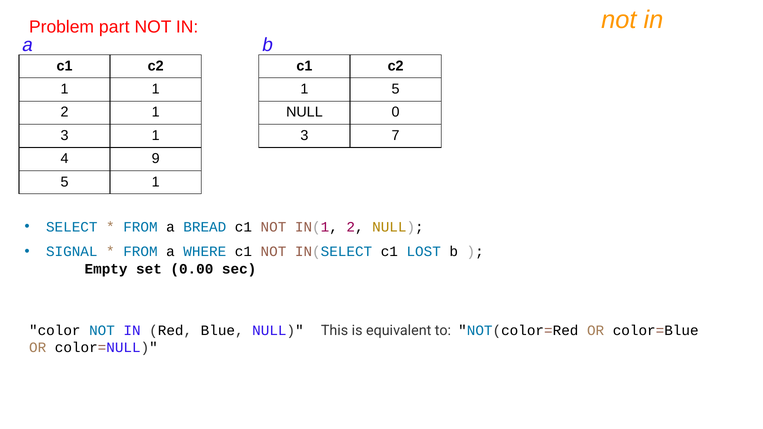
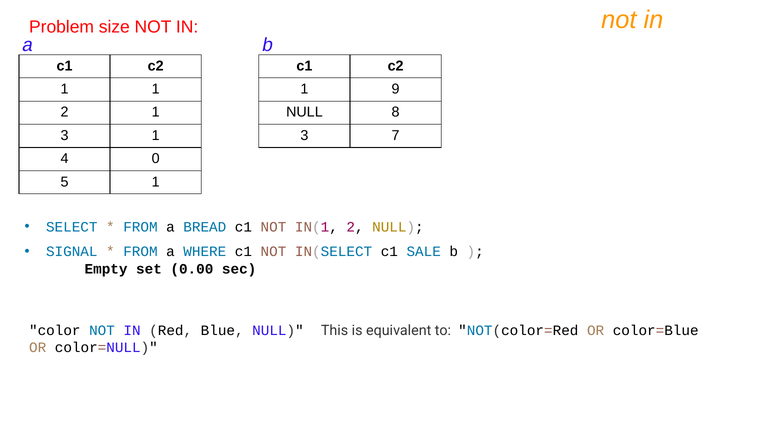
part: part -> size
1 5: 5 -> 9
0: 0 -> 8
9: 9 -> 0
LOST: LOST -> SALE
